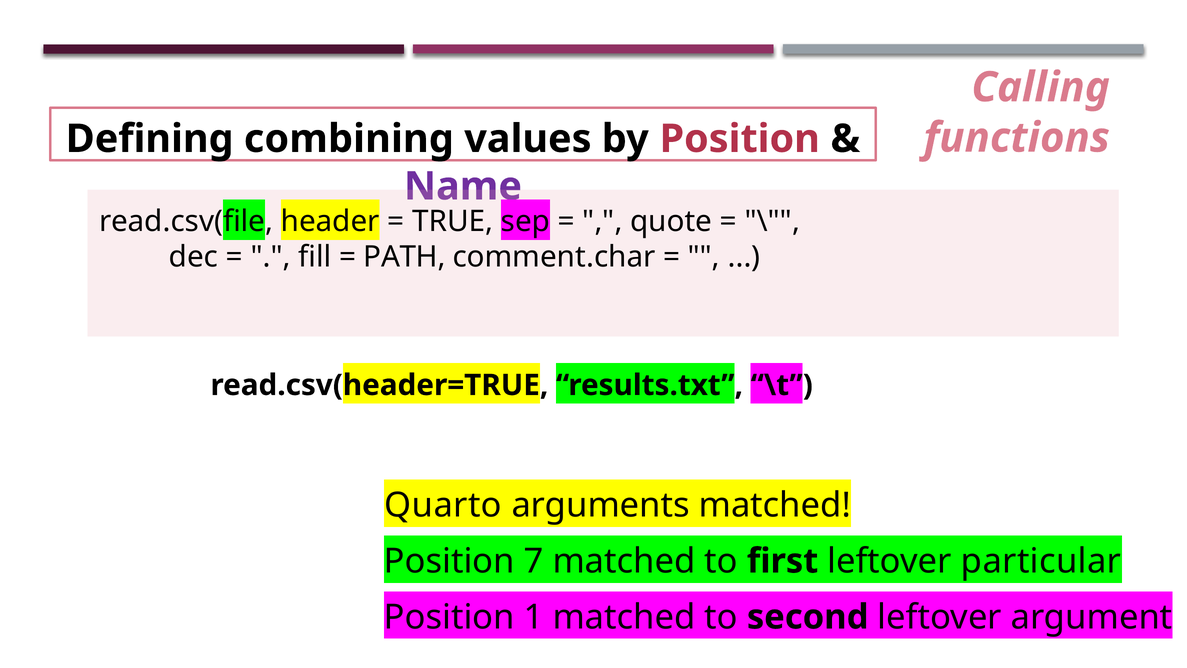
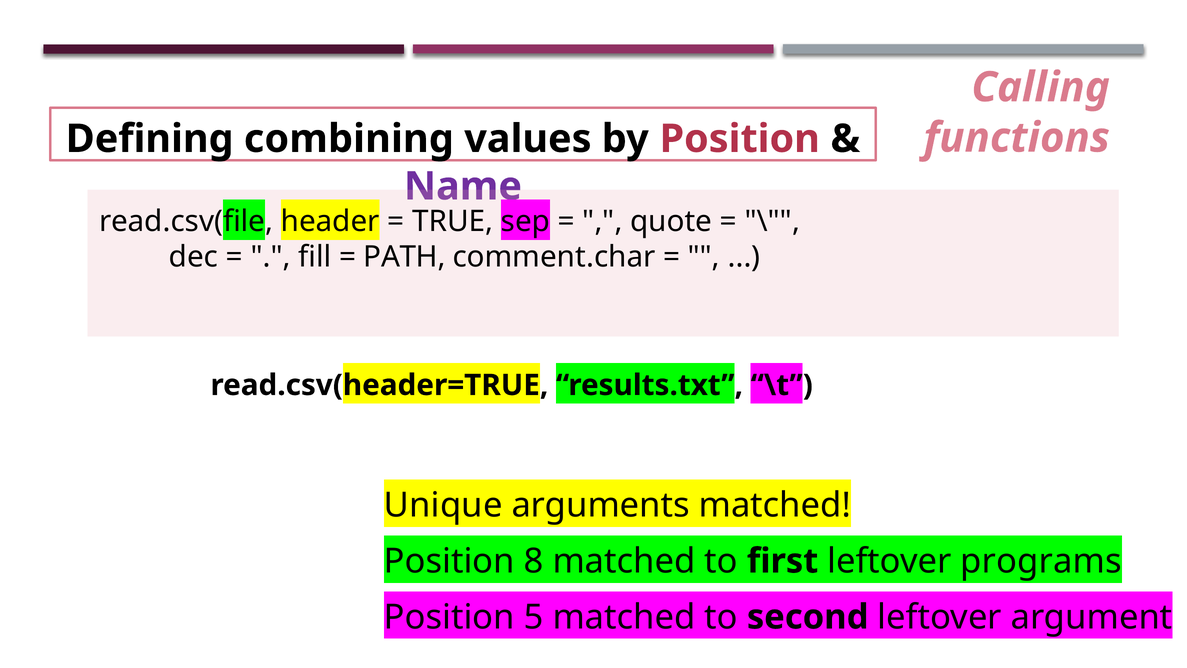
Quarto: Quarto -> Unique
7: 7 -> 8
particular: particular -> programs
1: 1 -> 5
